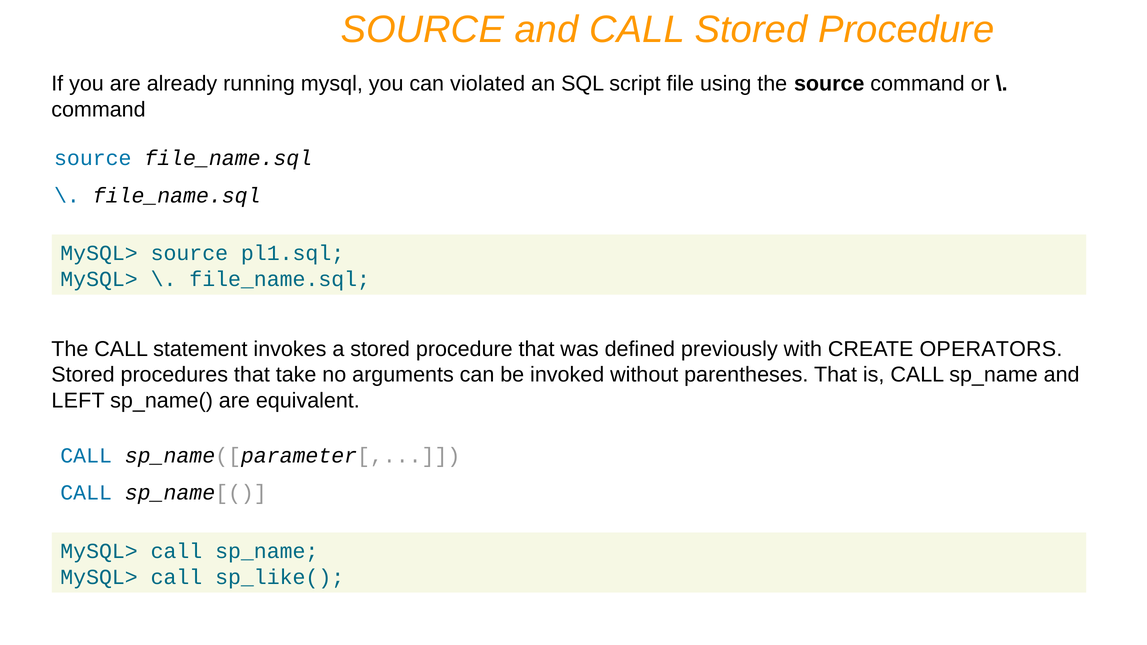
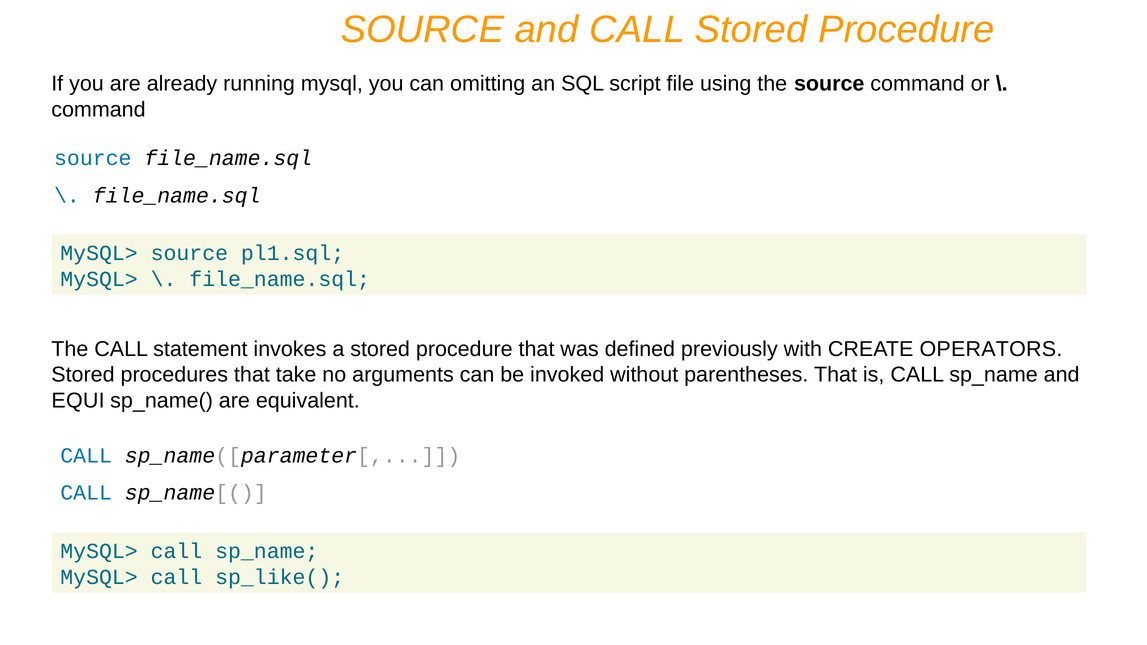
violated: violated -> omitting
LEFT: LEFT -> EQUI
